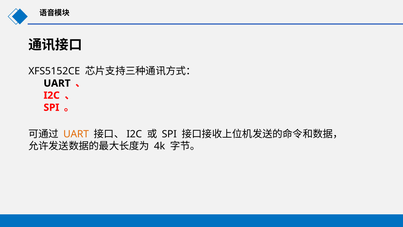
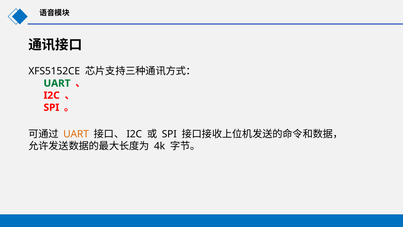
UART at (57, 83) colour: black -> green
